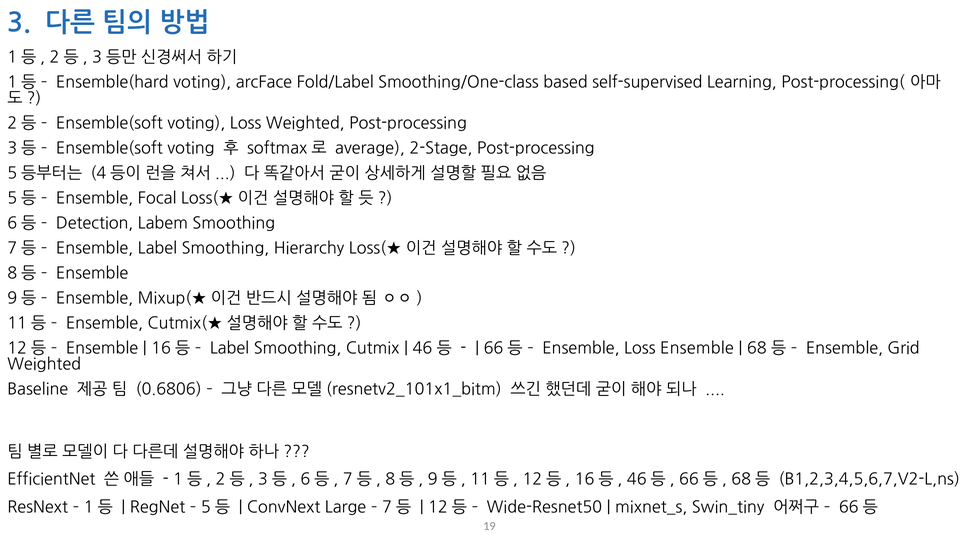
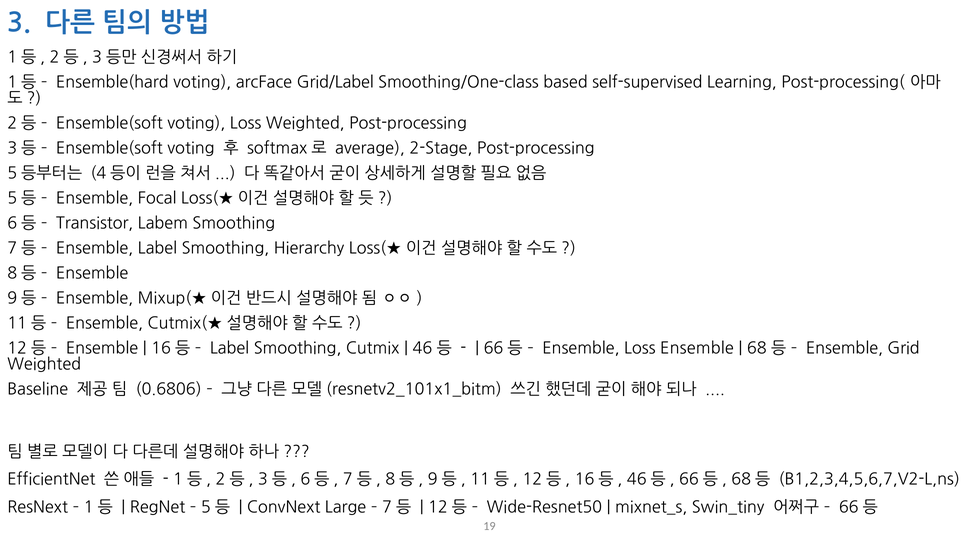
Fold/Label: Fold/Label -> Grid/Label
Detection: Detection -> Transistor
